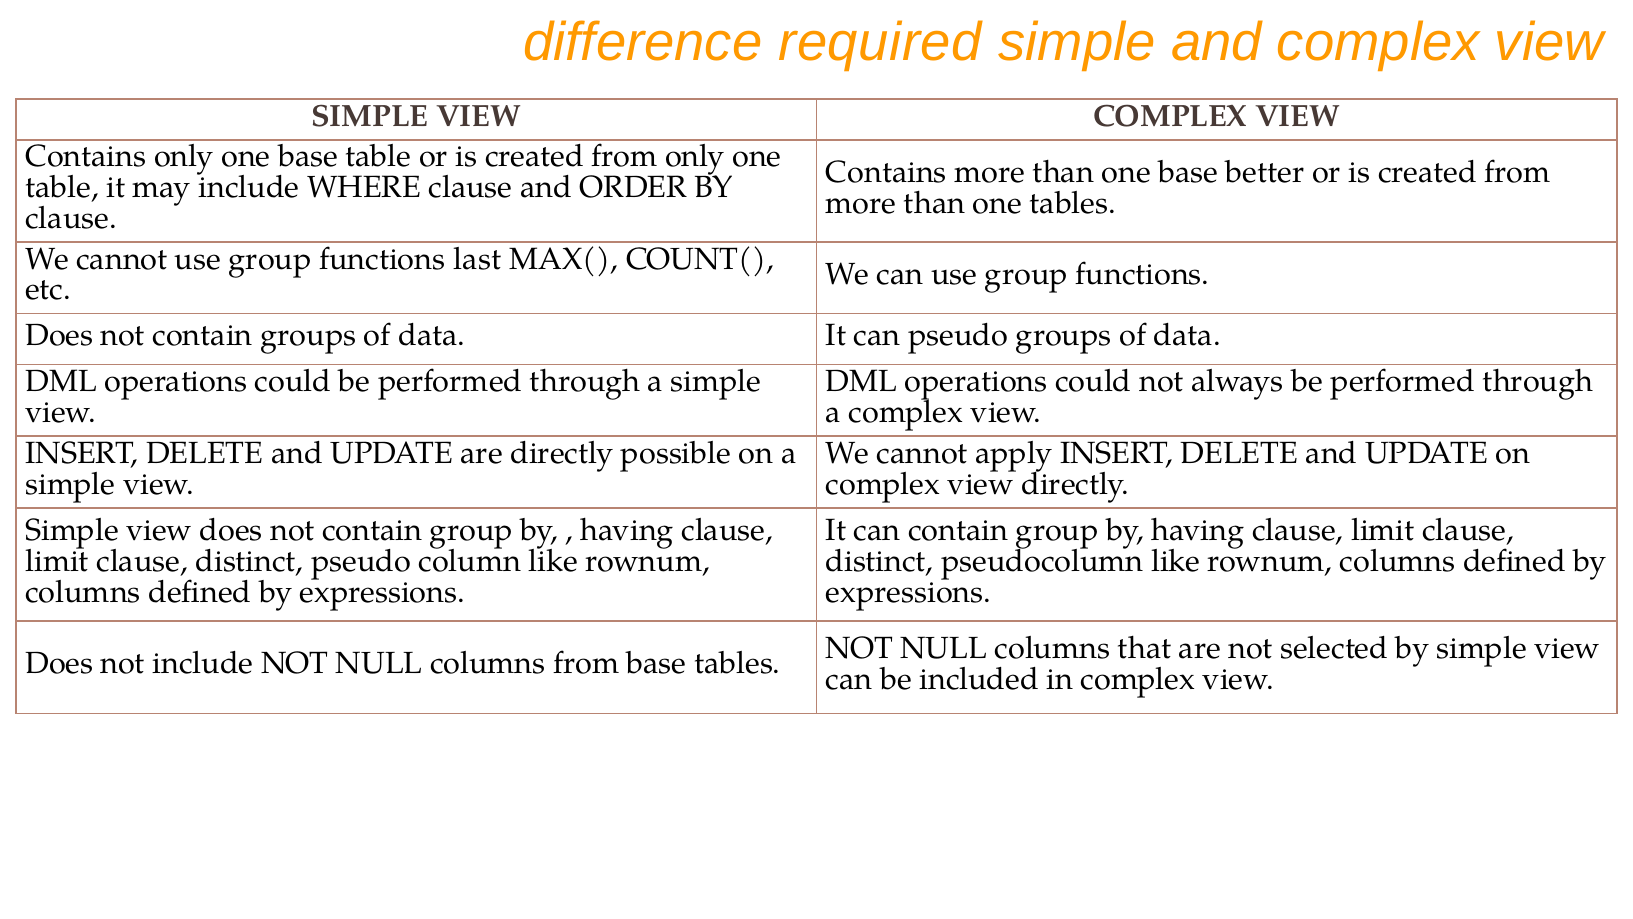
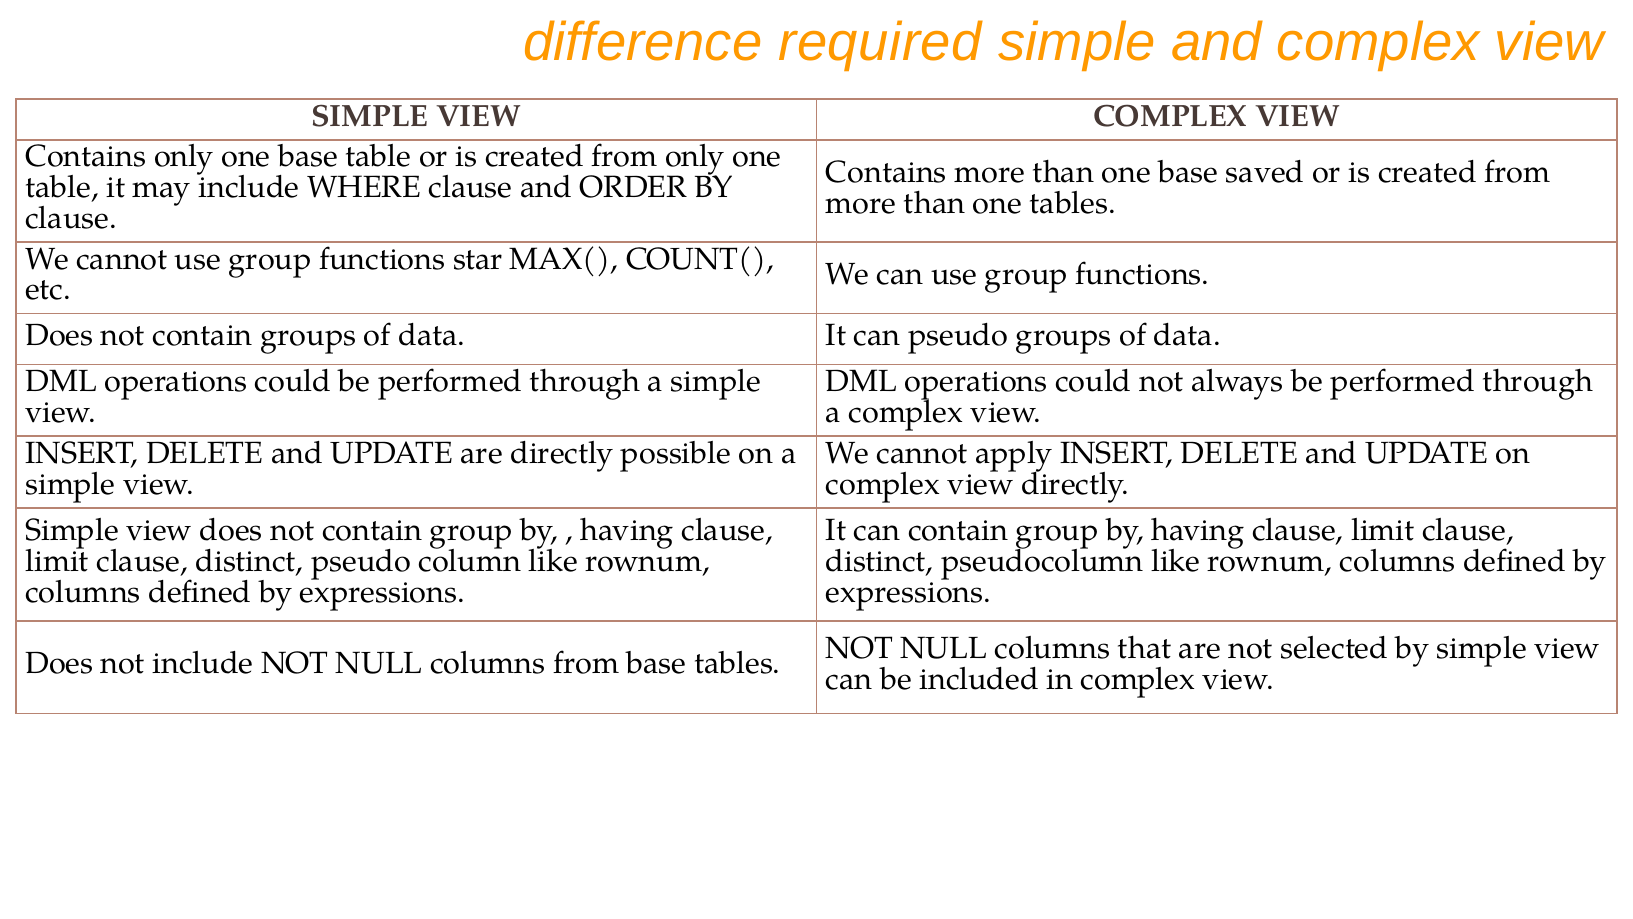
better: better -> saved
last: last -> star
